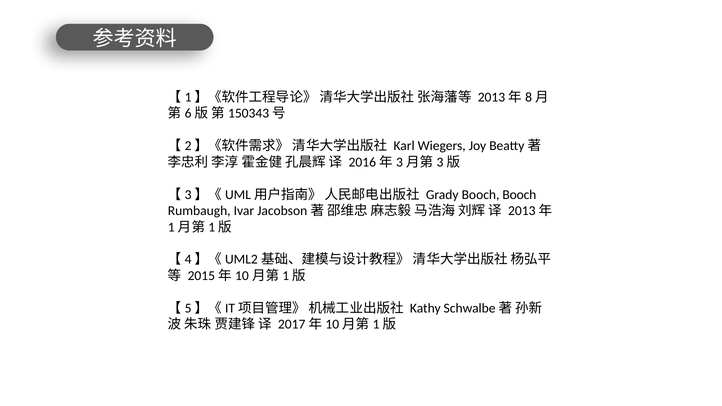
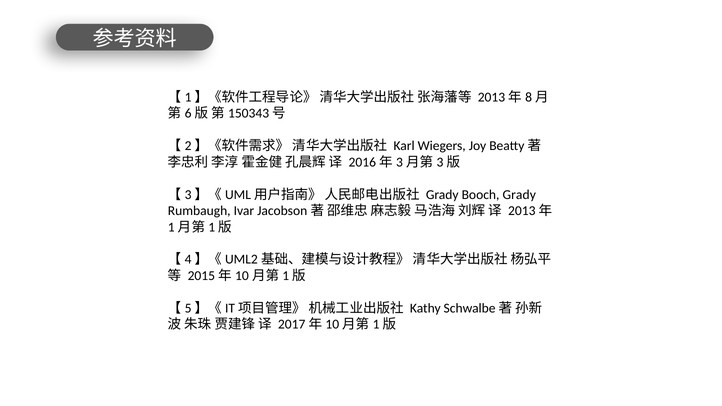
Booch Booch: Booch -> Grady
